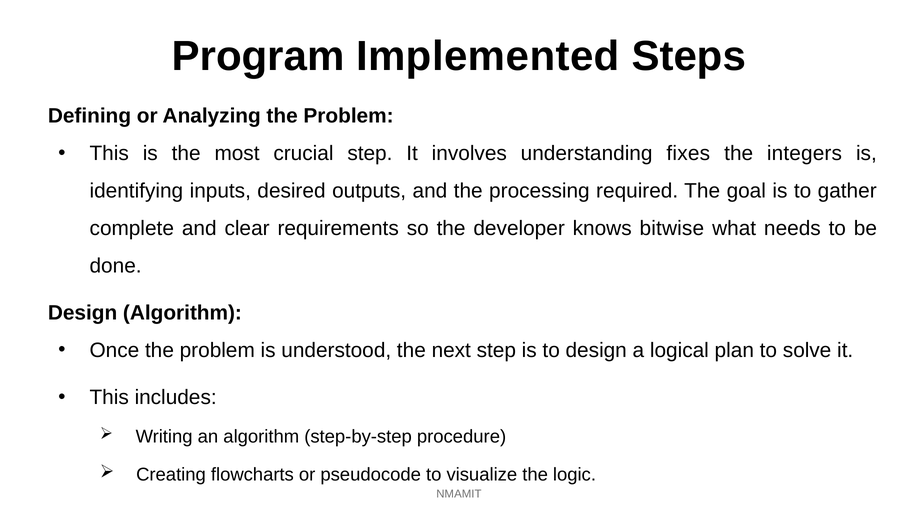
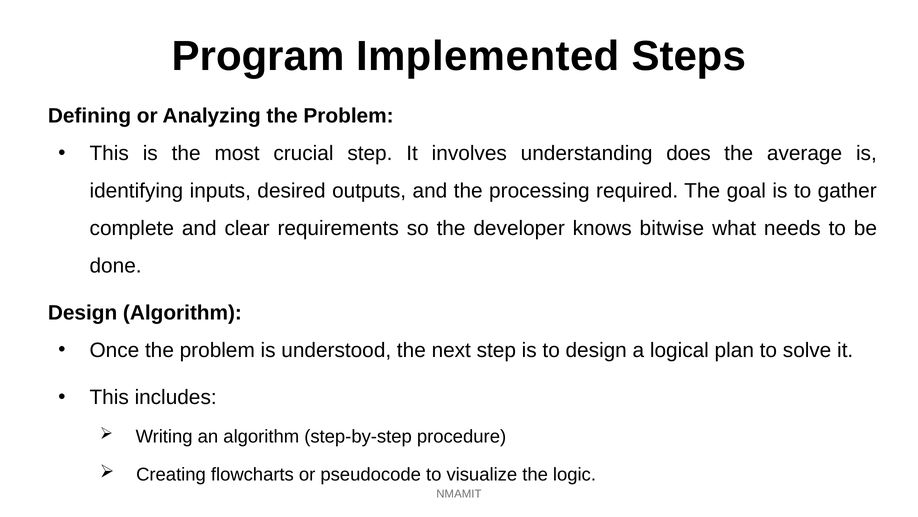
fixes: fixes -> does
integers: integers -> average
